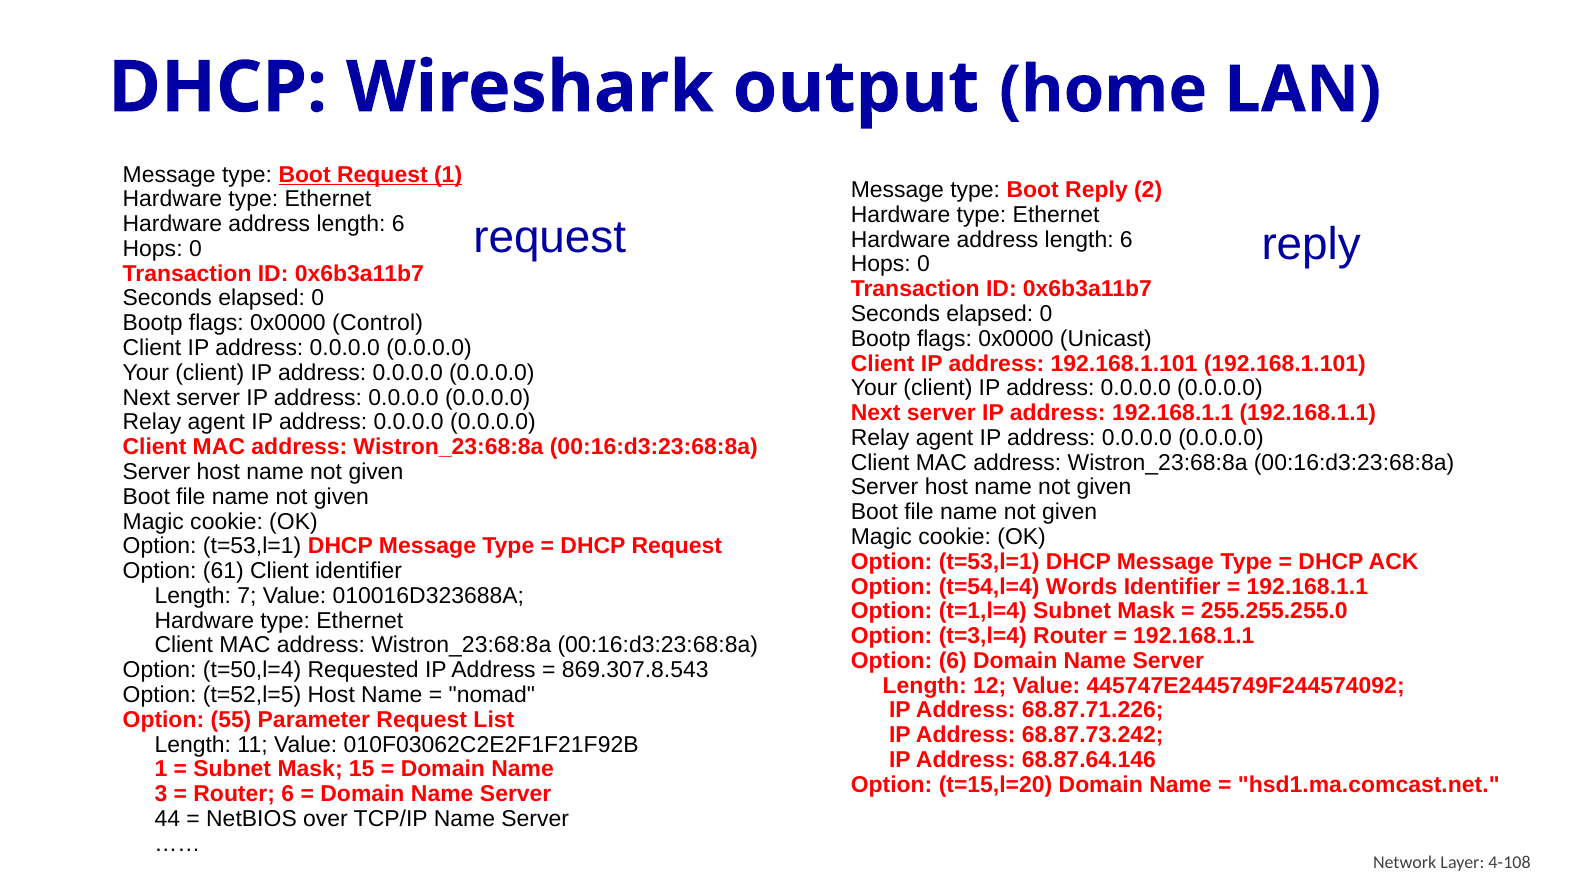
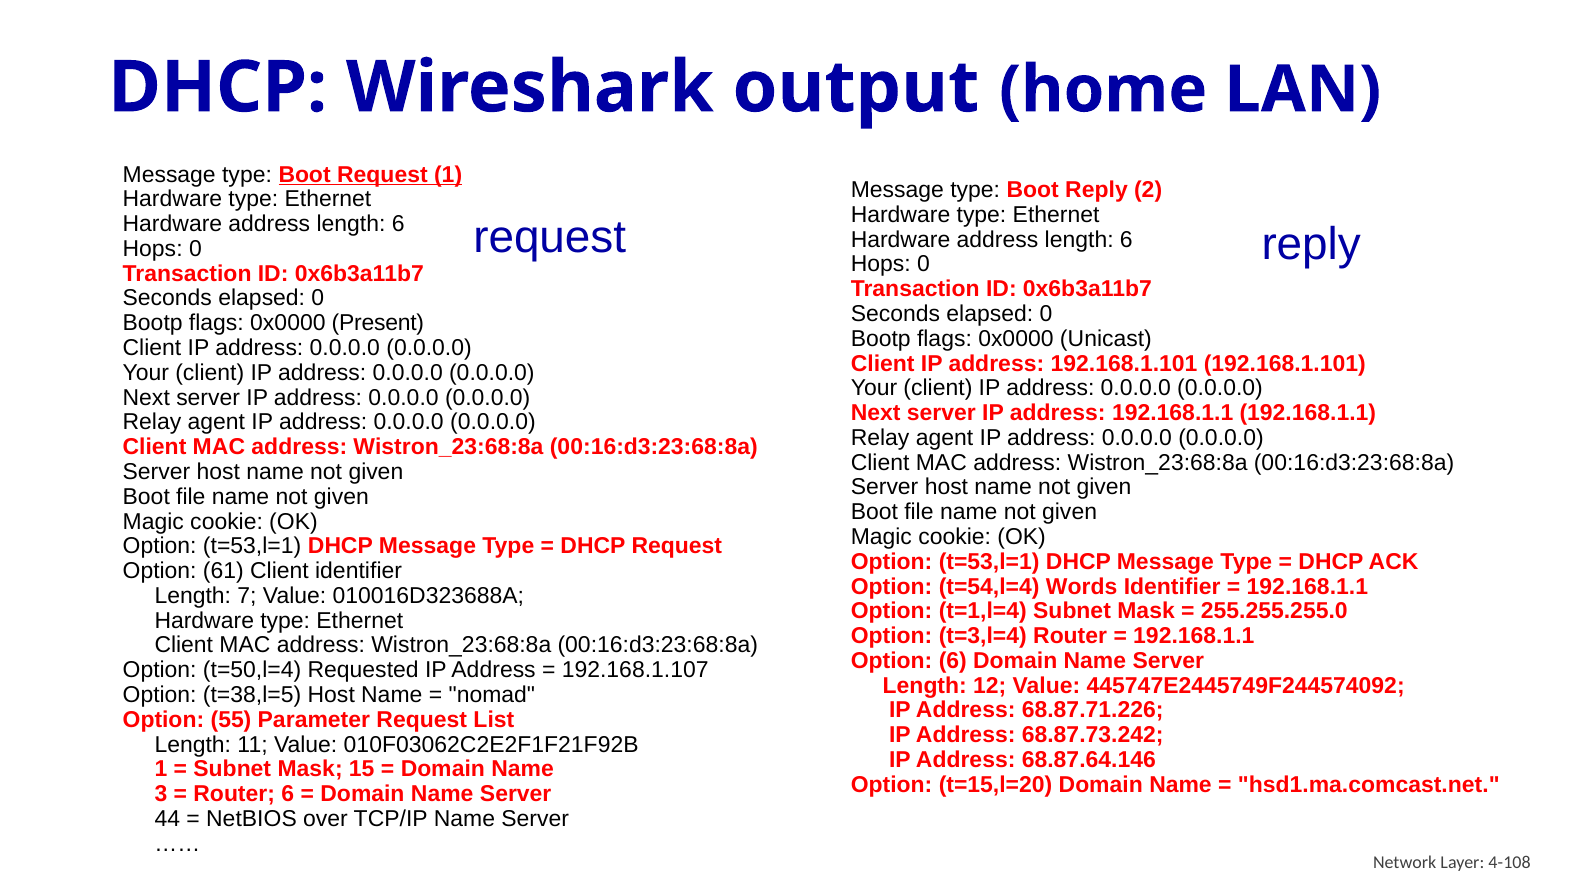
Control: Control -> Present
869.307.8.543: 869.307.8.543 -> 192.168.1.107
t=52,l=5: t=52,l=5 -> t=38,l=5
